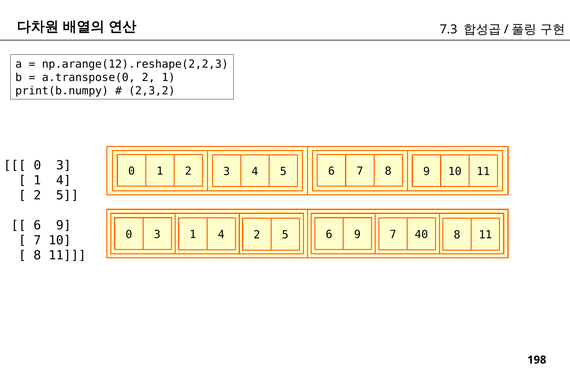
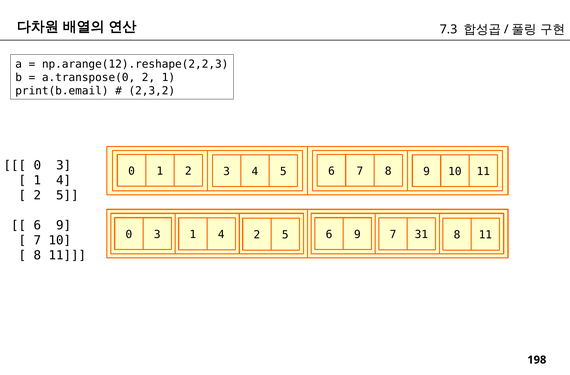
print(b.numpy: print(b.numpy -> print(b.email
40: 40 -> 31
